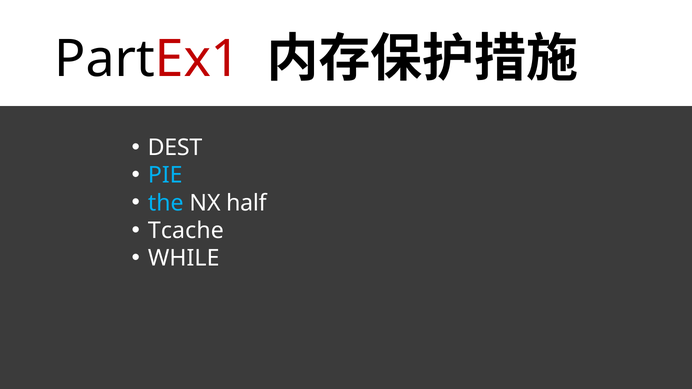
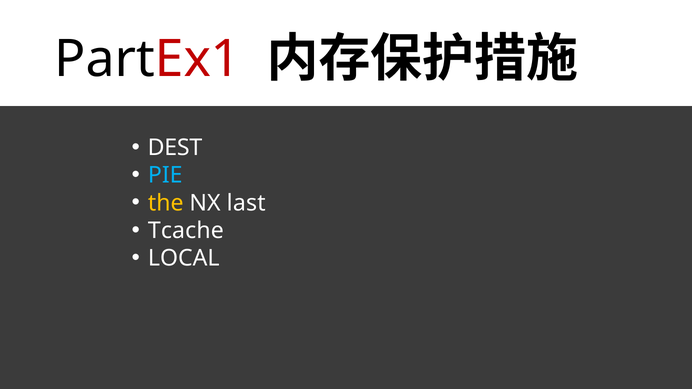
the colour: light blue -> yellow
half: half -> last
WHILE: WHILE -> LOCAL
